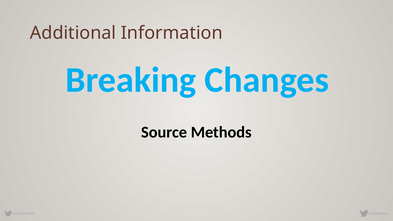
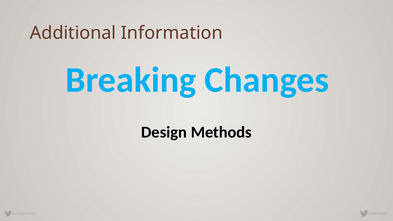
Source: Source -> Design
